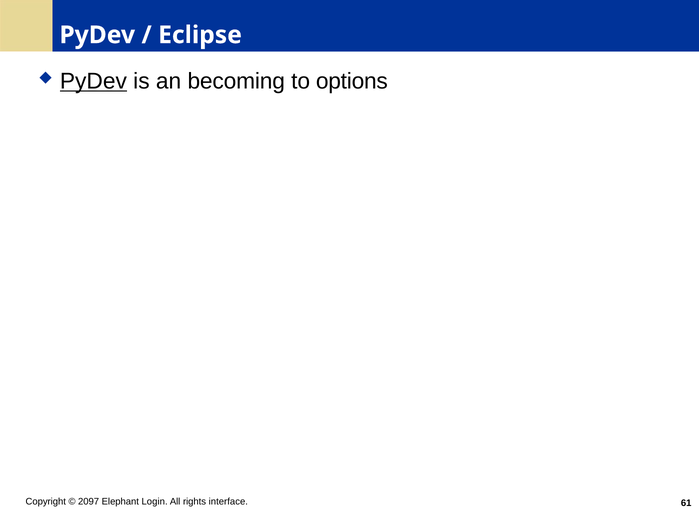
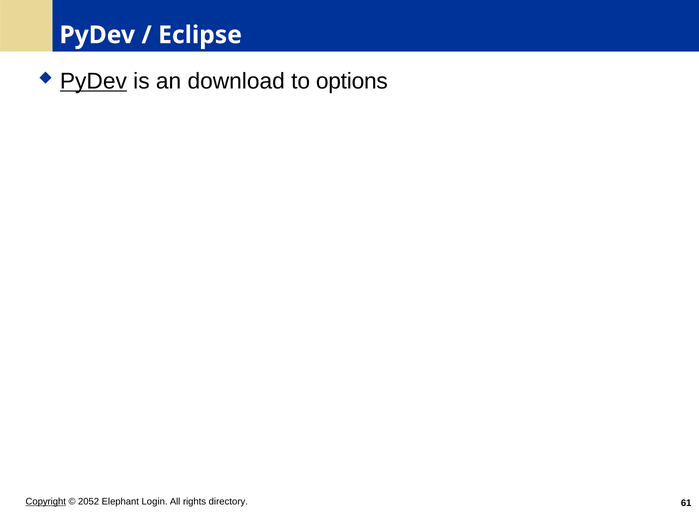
becoming: becoming -> download
Copyright underline: none -> present
2097: 2097 -> 2052
interface: interface -> directory
